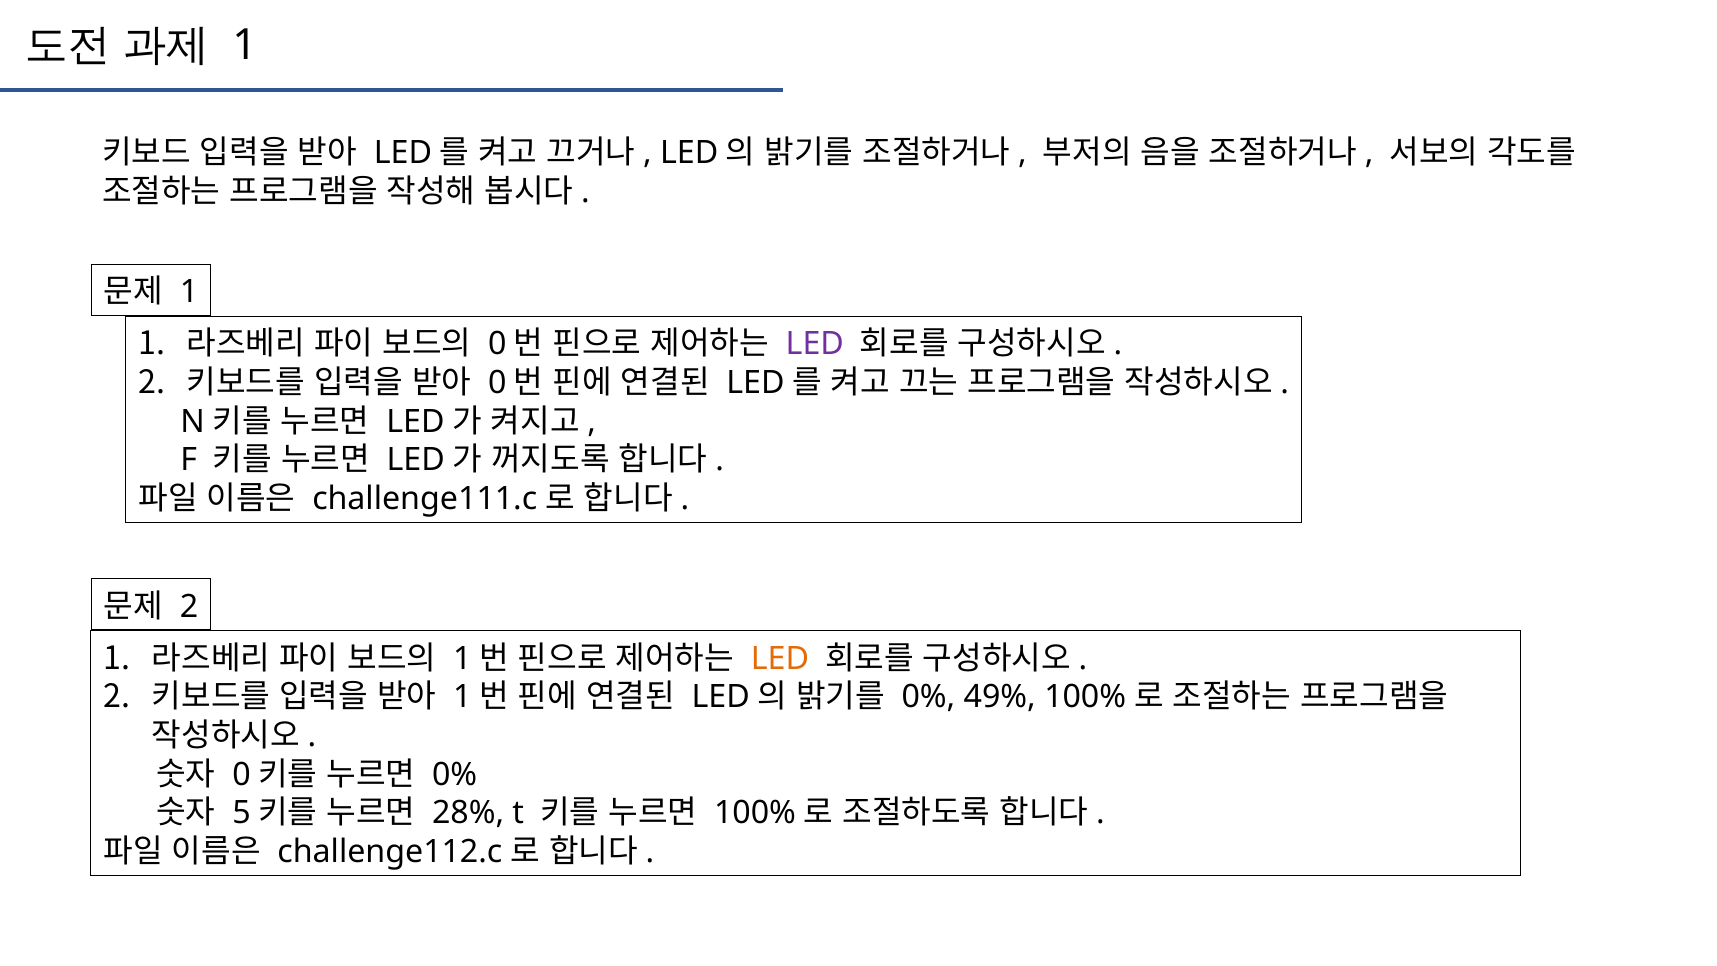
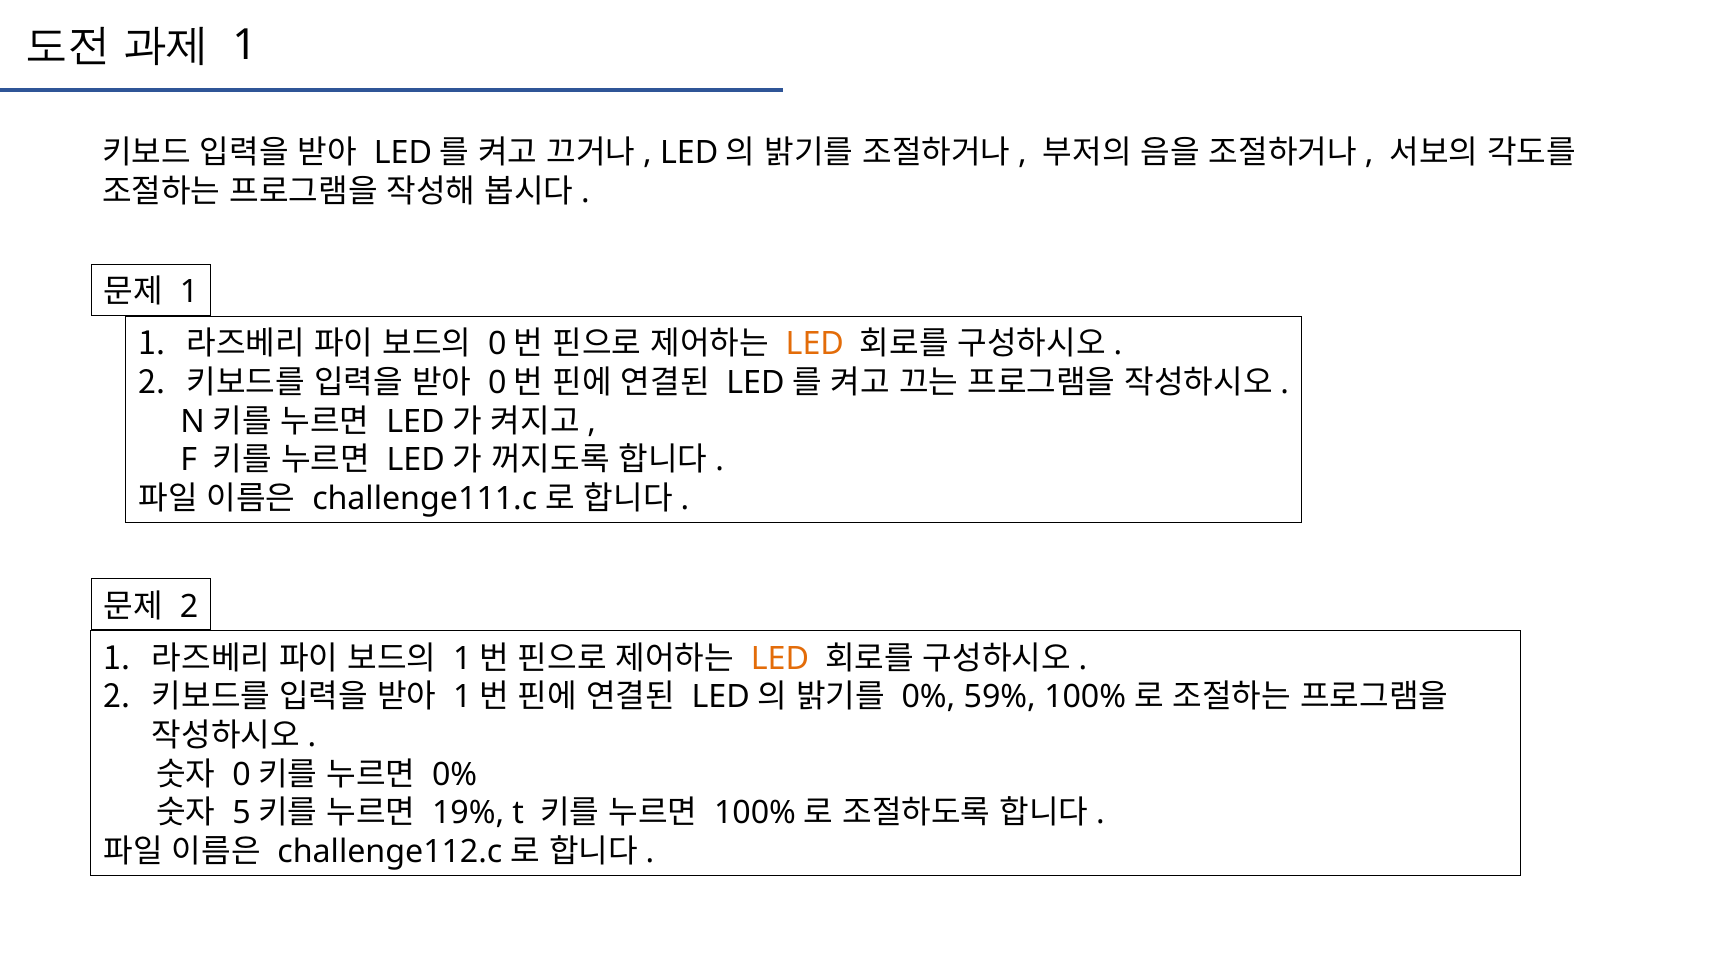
LED at (815, 344) colour: purple -> orange
49%: 49% -> 59%
28%: 28% -> 19%
